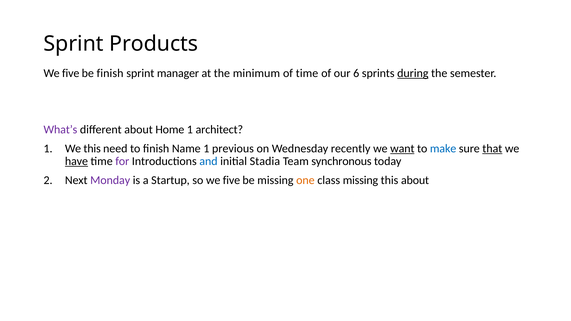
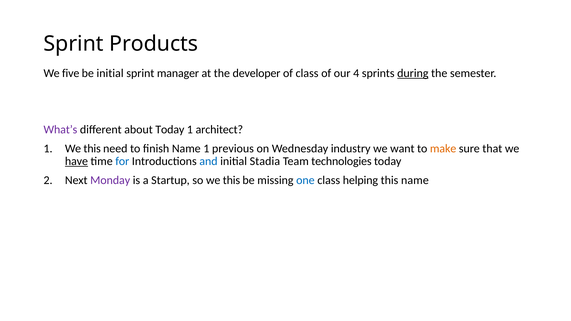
be finish: finish -> initial
minimum: minimum -> developer
of time: time -> class
6: 6 -> 4
about Home: Home -> Today
recently: recently -> industry
want underline: present -> none
make colour: blue -> orange
that underline: present -> none
for colour: purple -> blue
synchronous: synchronous -> technologies
so we five: five -> this
one colour: orange -> blue
class missing: missing -> helping
this about: about -> name
